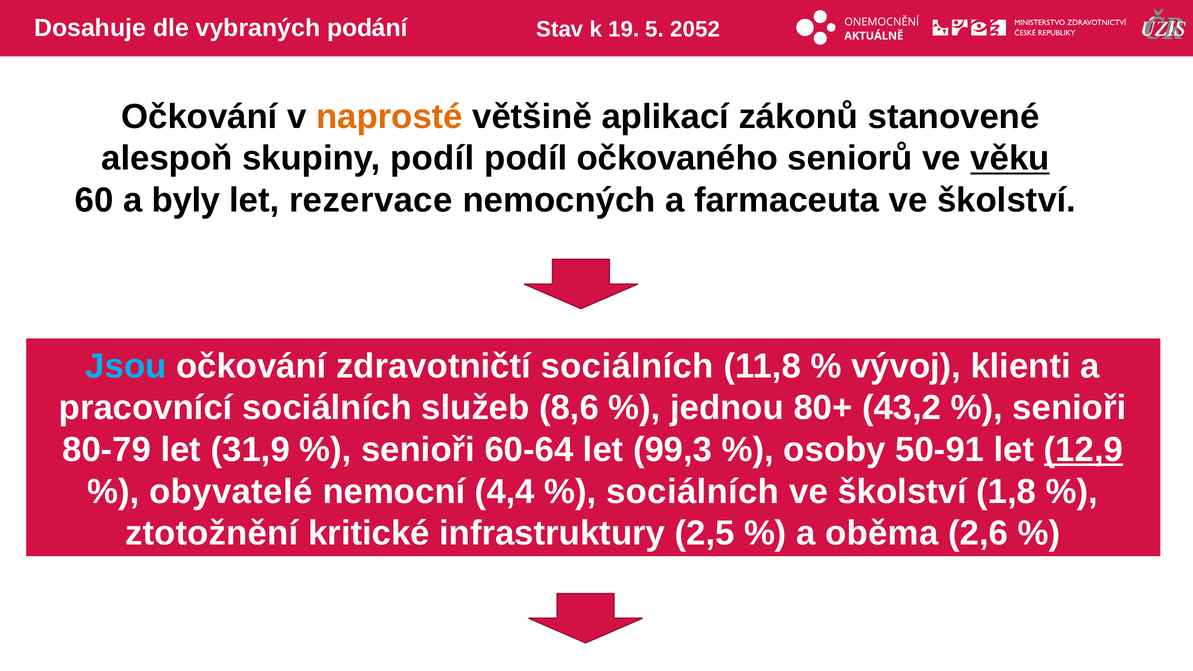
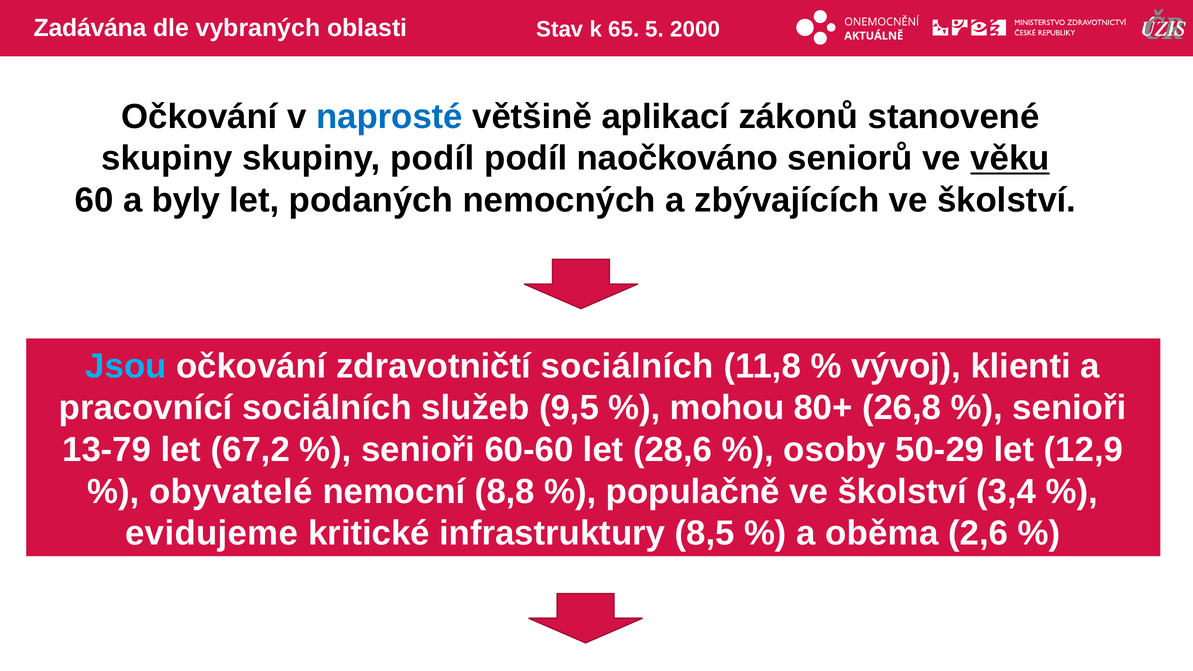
Dosahuje: Dosahuje -> Zadávána
podání: podání -> oblasti
19: 19 -> 65
2052: 2052 -> 2000
naprosté colour: orange -> blue
alespoň at (167, 158): alespoň -> skupiny
očkovaného: očkovaného -> naočkováno
rezervace: rezervace -> podaných
farmaceuta: farmaceuta -> zbývajících
8,6: 8,6 -> 9,5
jednou: jednou -> mohou
43,2: 43,2 -> 26,8
80-79: 80-79 -> 13-79
31,9: 31,9 -> 67,2
60-64: 60-64 -> 60-60
99,3: 99,3 -> 28,6
50-91: 50-91 -> 50-29
12,9 underline: present -> none
4,4: 4,4 -> 8,8
sociálních at (693, 492): sociálních -> populačně
1,8: 1,8 -> 3,4
ztotožnění: ztotožnění -> evidujeme
2,5: 2,5 -> 8,5
